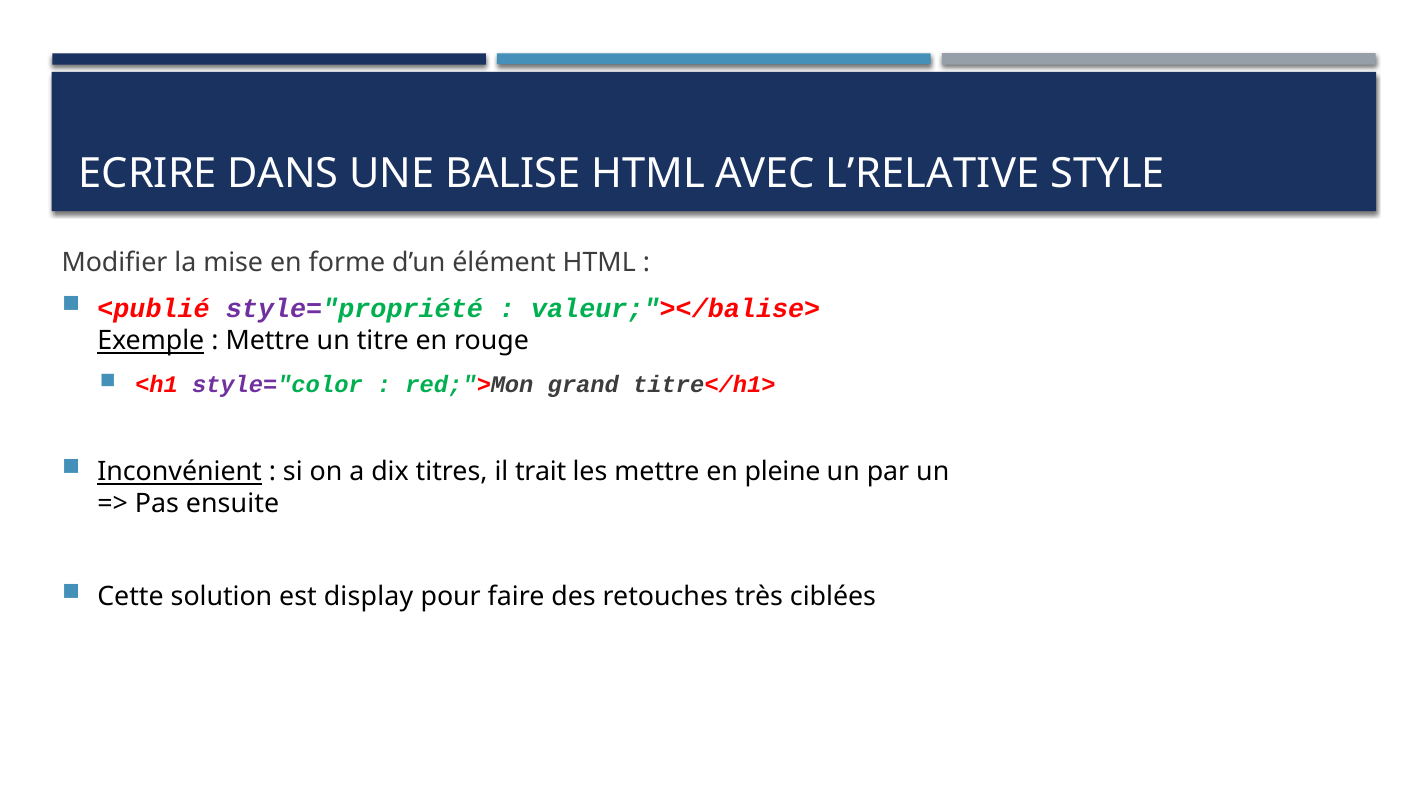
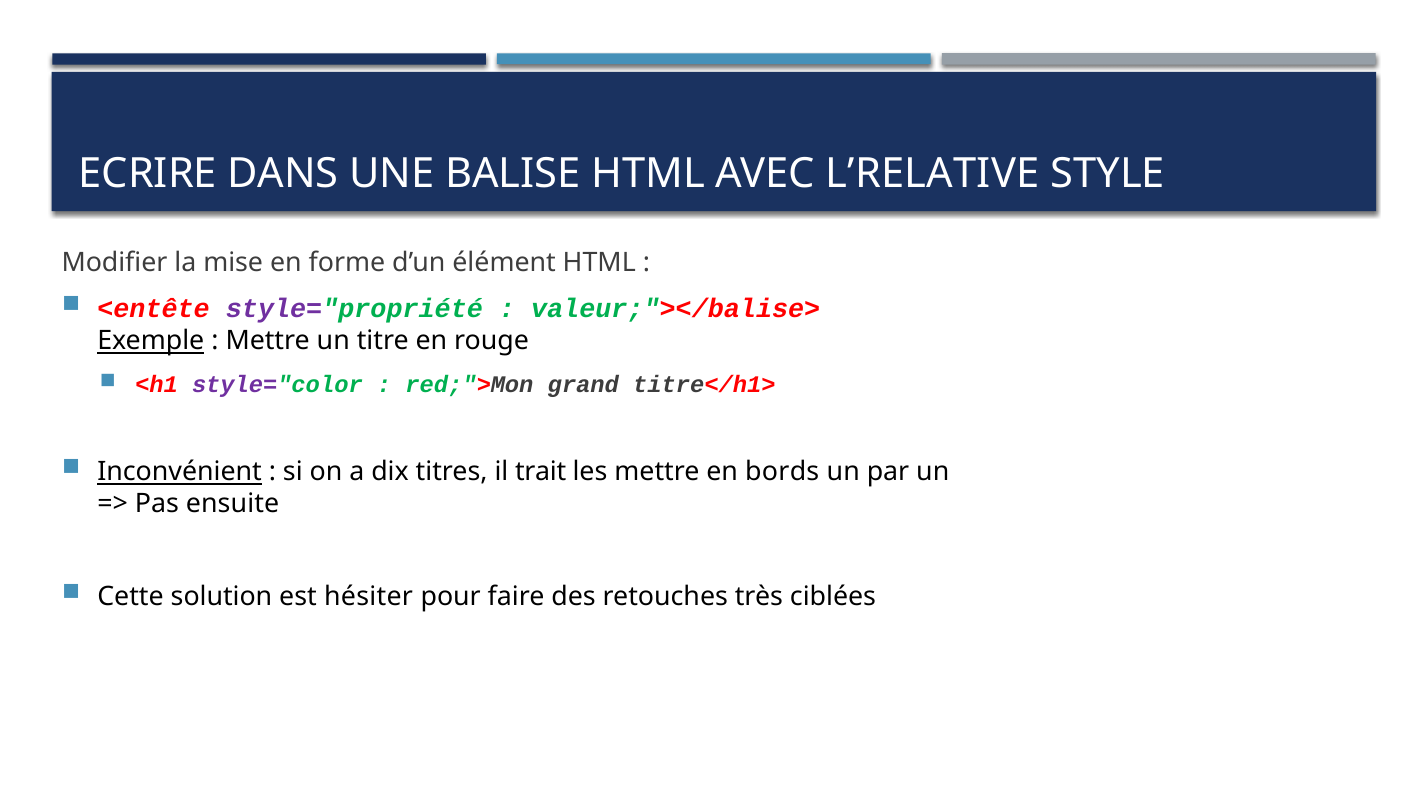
<publié: <publié -> <entête
pleine: pleine -> bords
display: display -> hésiter
